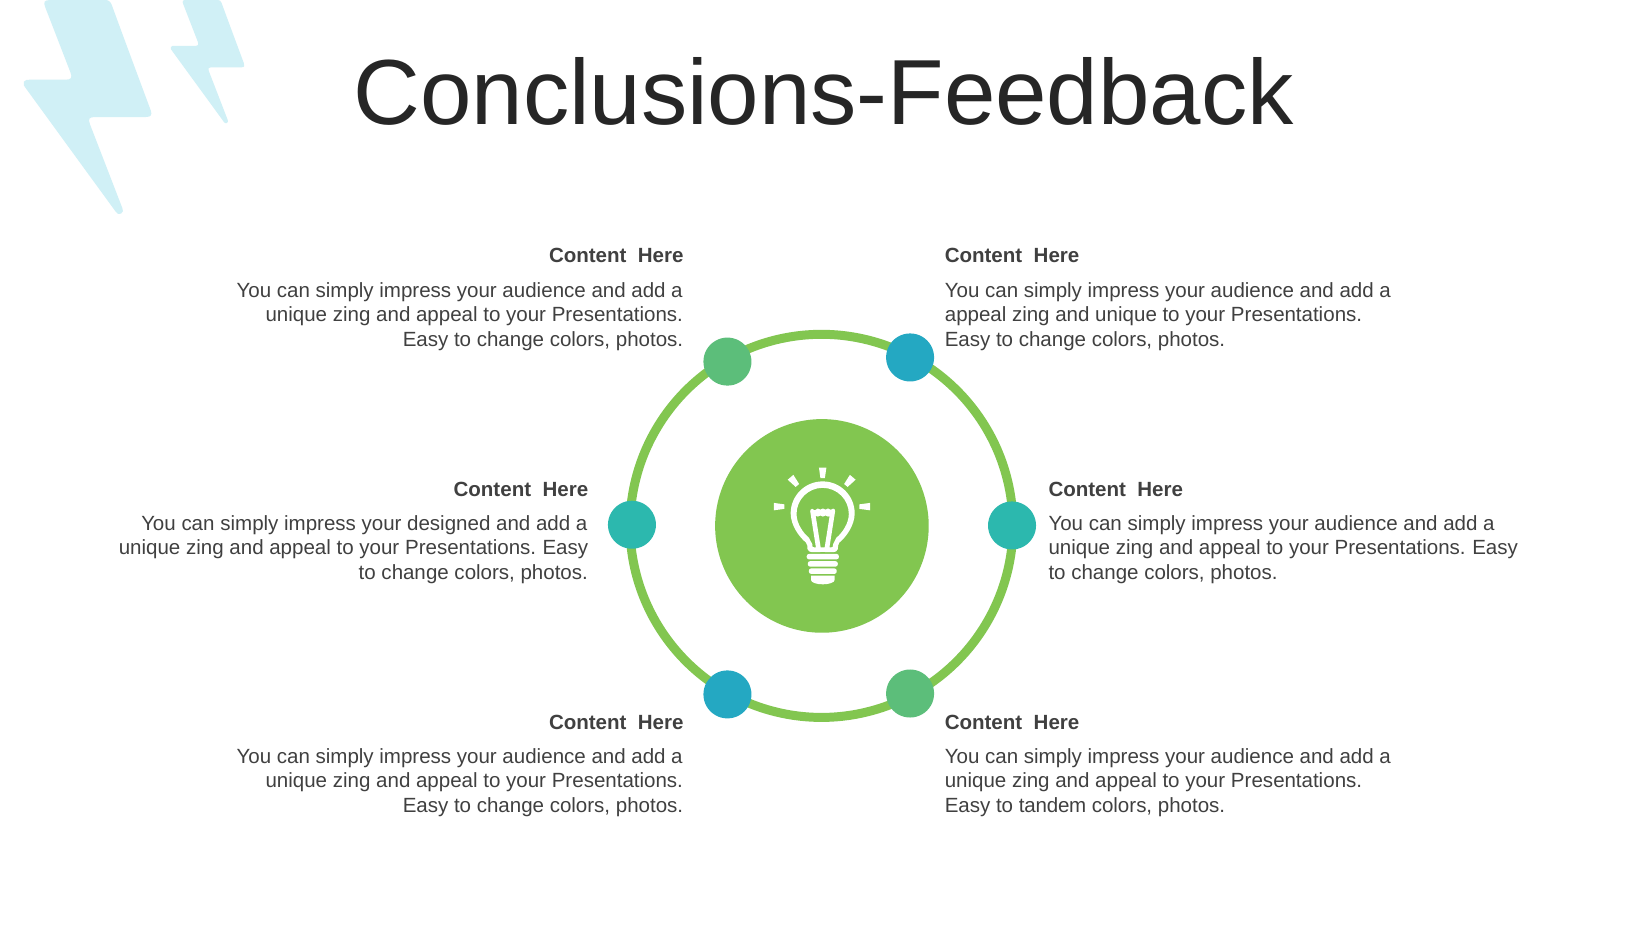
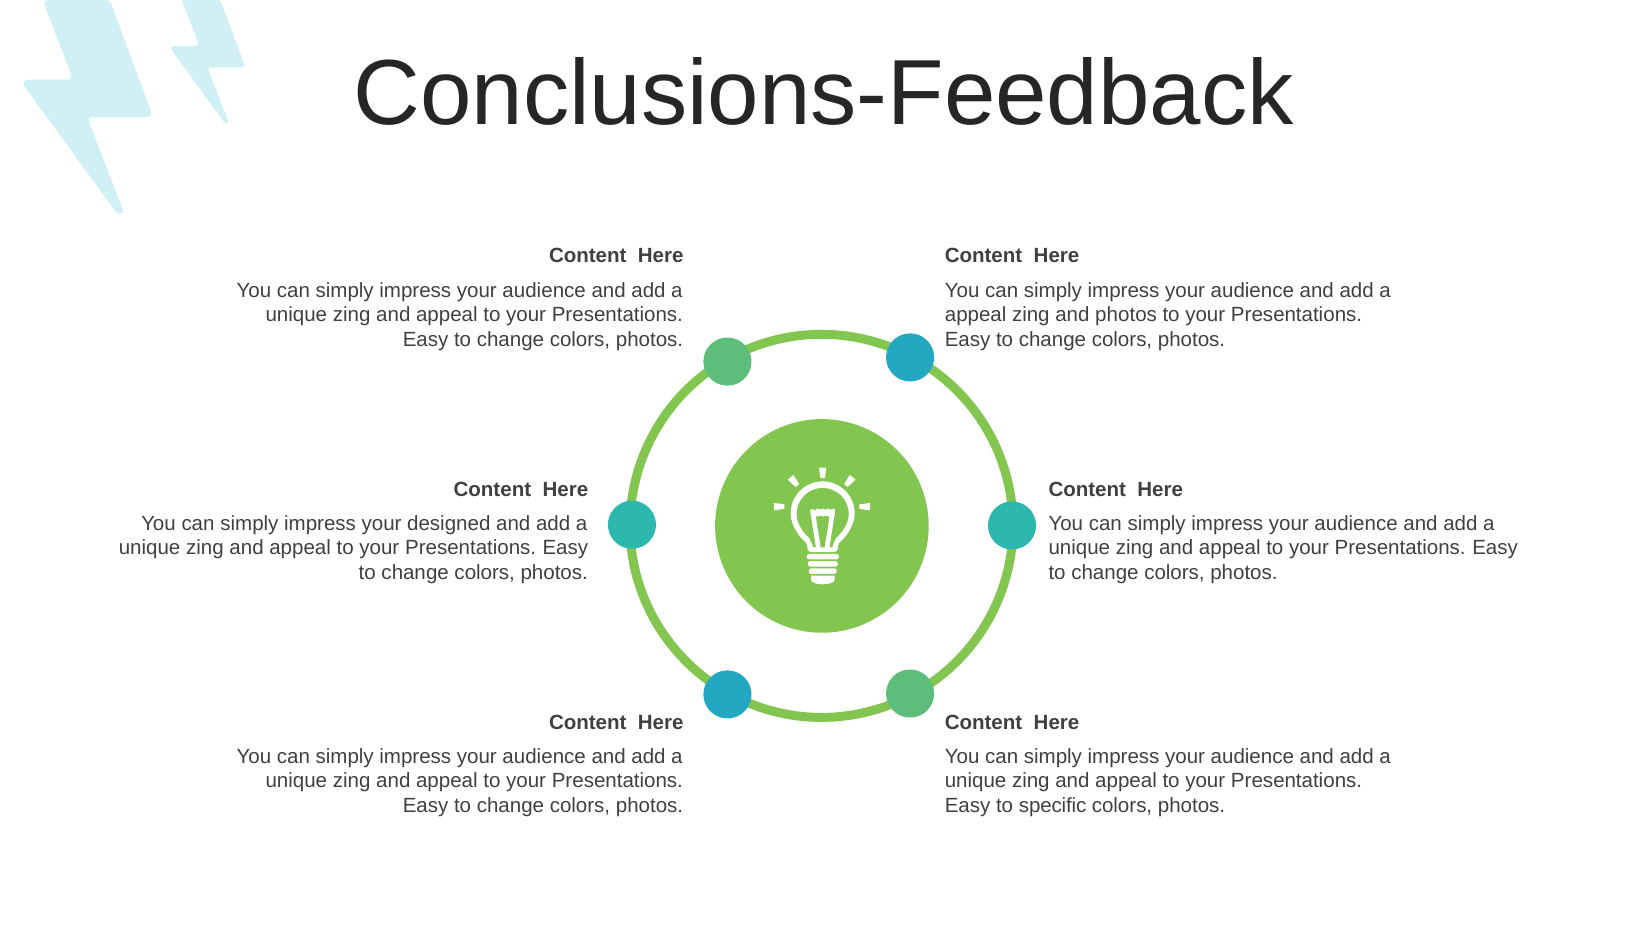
and unique: unique -> photos
tandem: tandem -> specific
